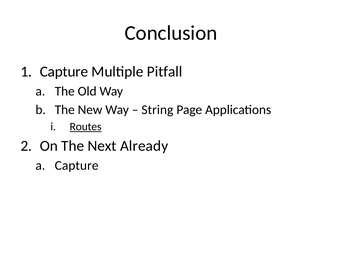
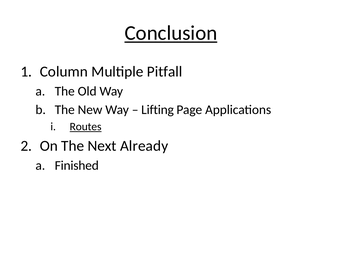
Conclusion underline: none -> present
Capture at (64, 72): Capture -> Column
String: String -> Lifting
Capture at (77, 166): Capture -> Finished
